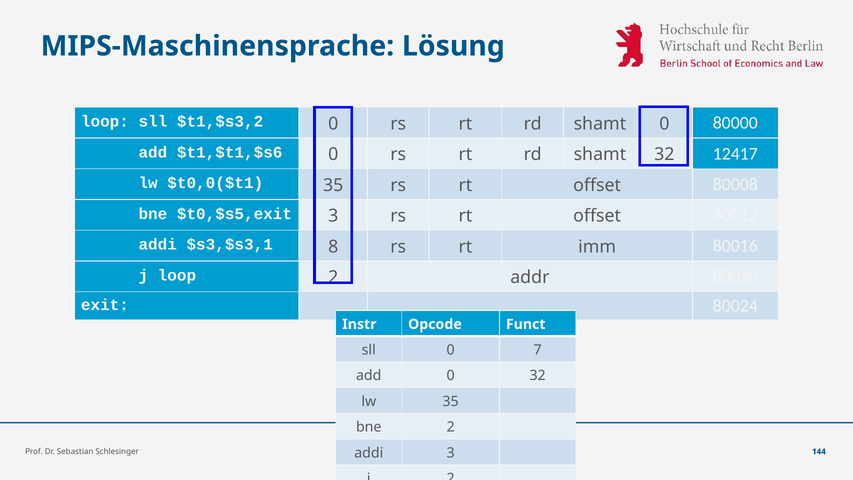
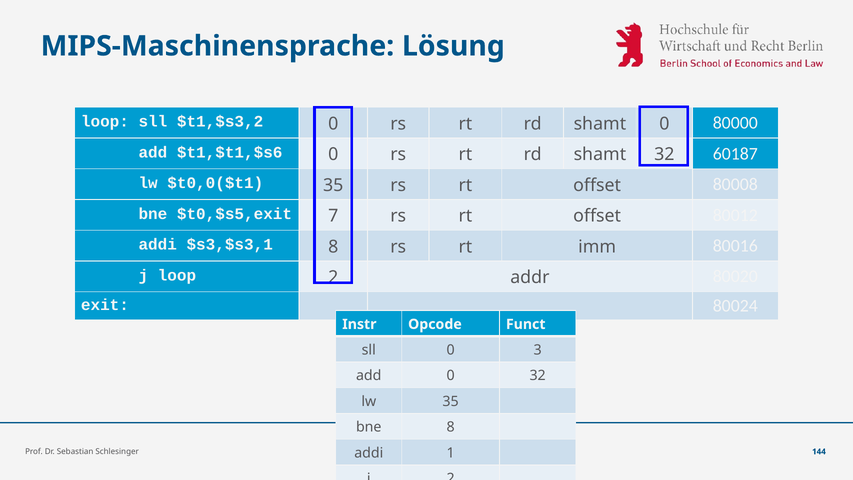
12417: 12417 -> 60187
$t0,$s5,exit 3: 3 -> 7
7: 7 -> 3
bne 2: 2 -> 8
addi 3: 3 -> 1
